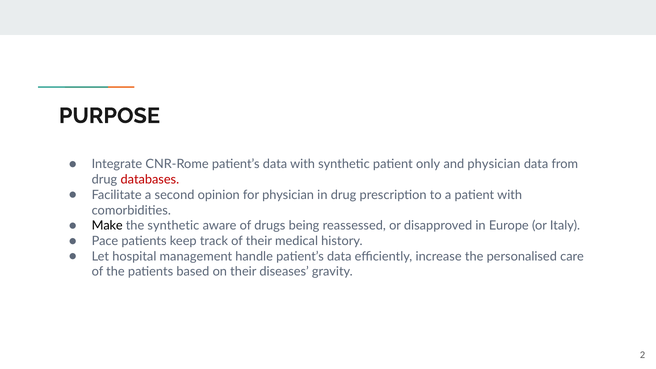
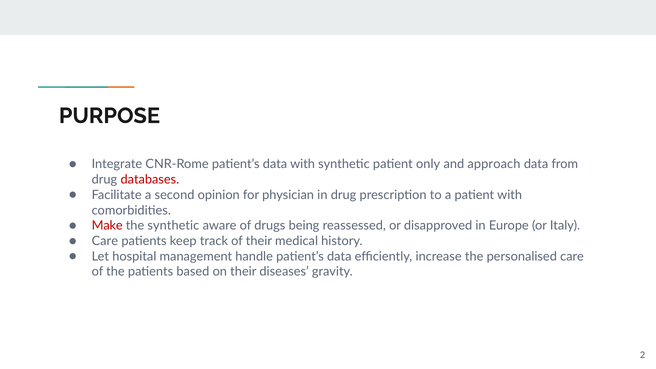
and physician: physician -> approach
Make colour: black -> red
Pace at (105, 241): Pace -> Care
